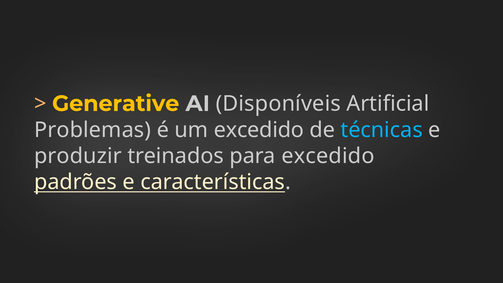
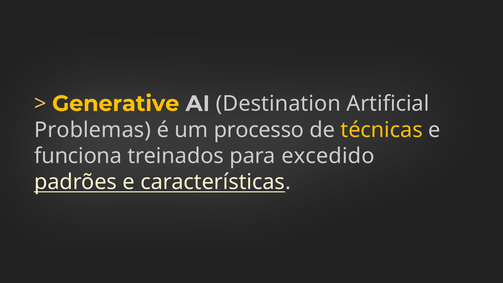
Disponíveis: Disponíveis -> Destination
um excedido: excedido -> processo
técnicas colour: light blue -> yellow
produzir: produzir -> funciona
